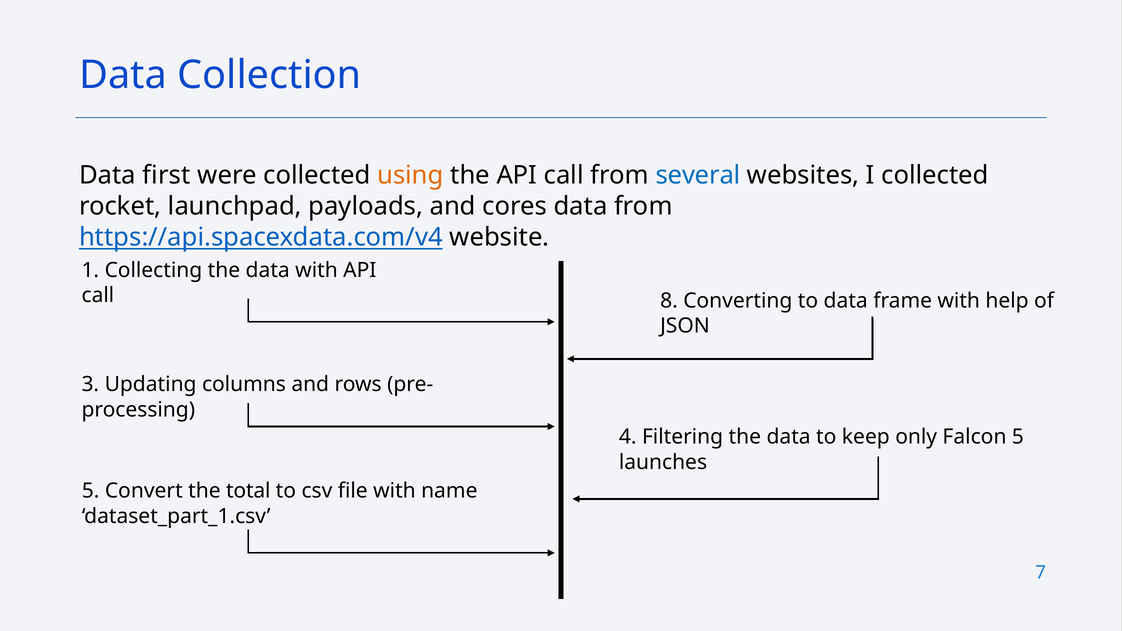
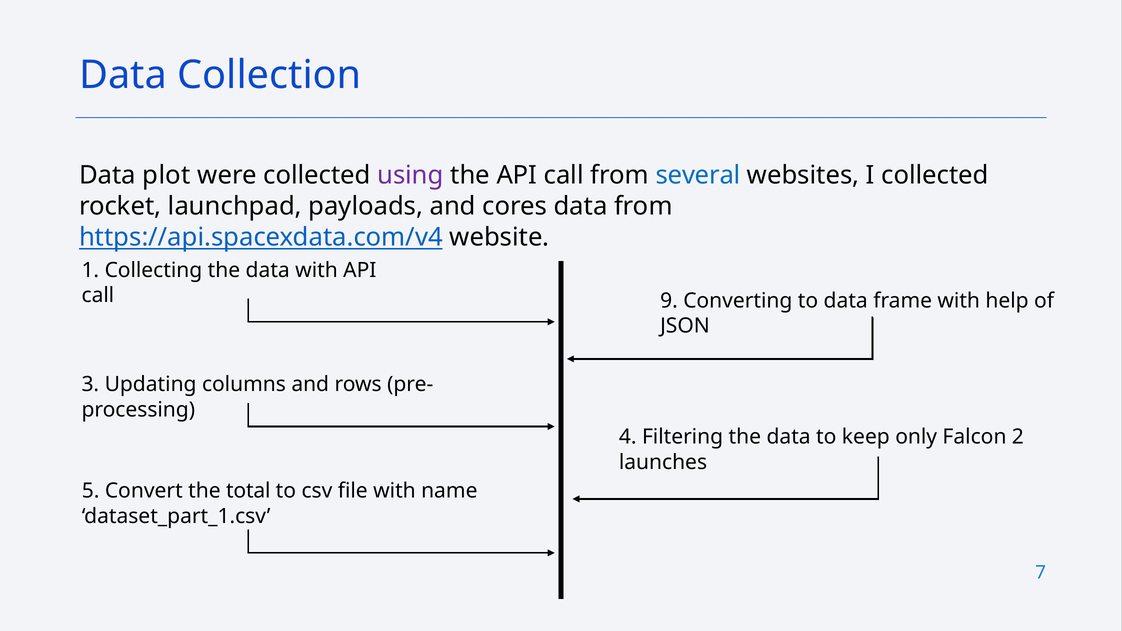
first: first -> plot
using colour: orange -> purple
8: 8 -> 9
Falcon 5: 5 -> 2
